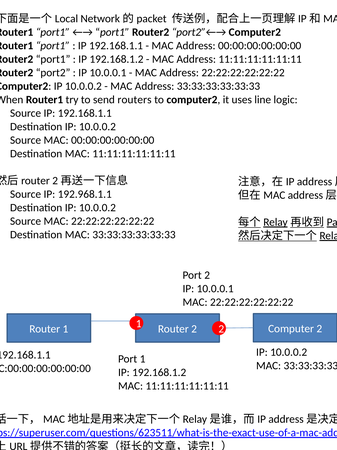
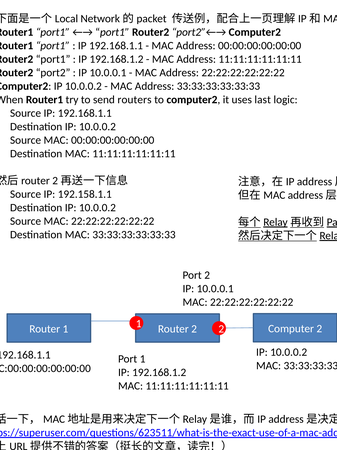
line: line -> last
192.968.1.1: 192.968.1.1 -> 192.158.1.1
